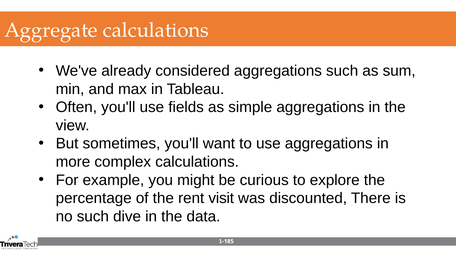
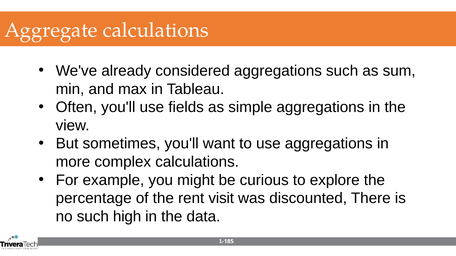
dive: dive -> high
